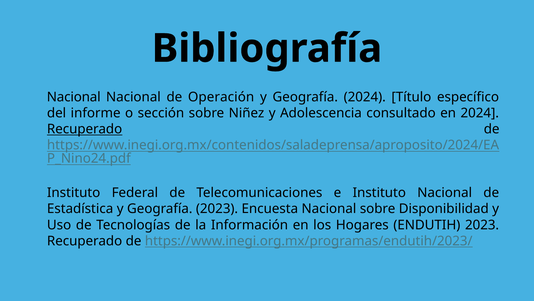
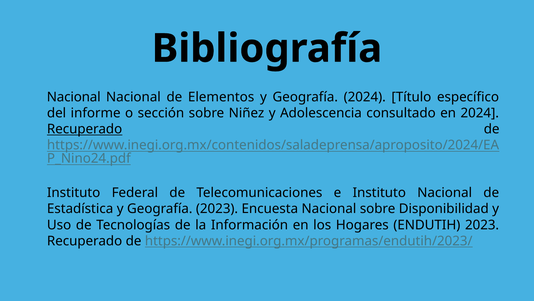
Operación: Operación -> Elementos
